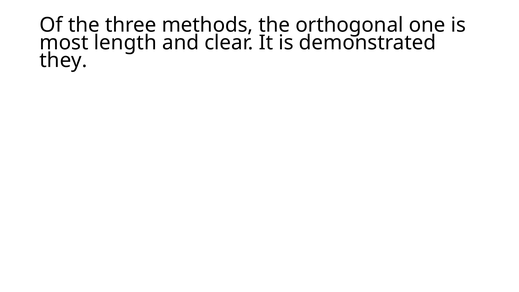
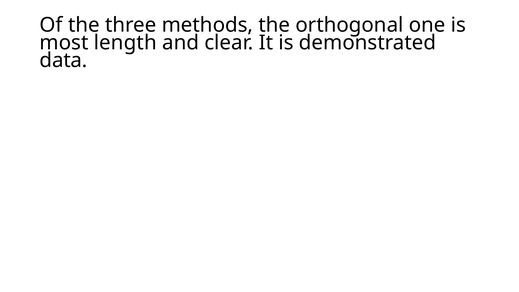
they: they -> data
